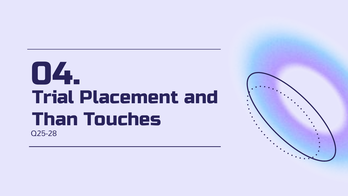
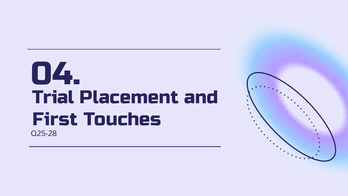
Than: Than -> First
